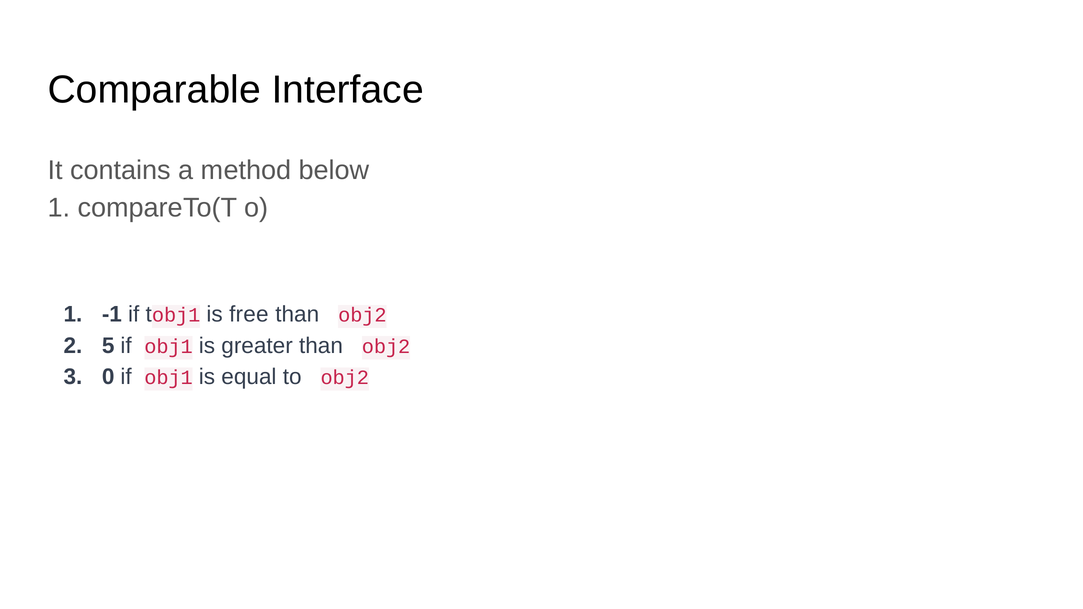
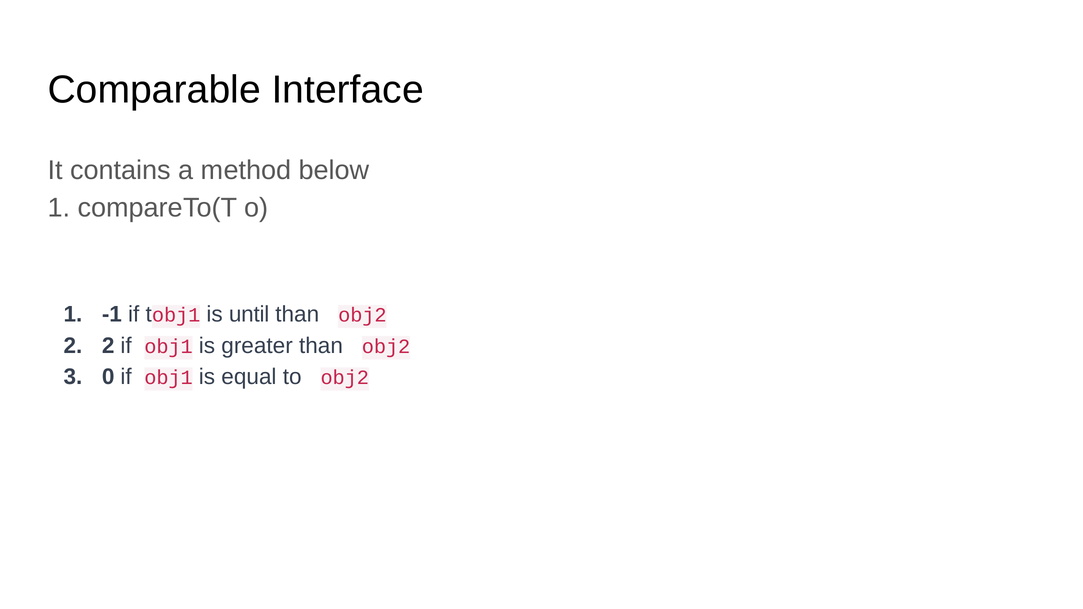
free: free -> until
5 at (108, 346): 5 -> 2
